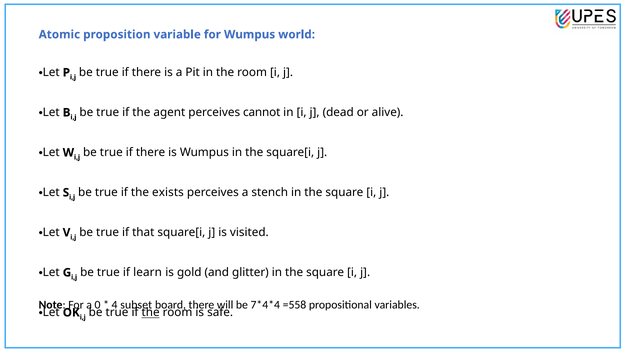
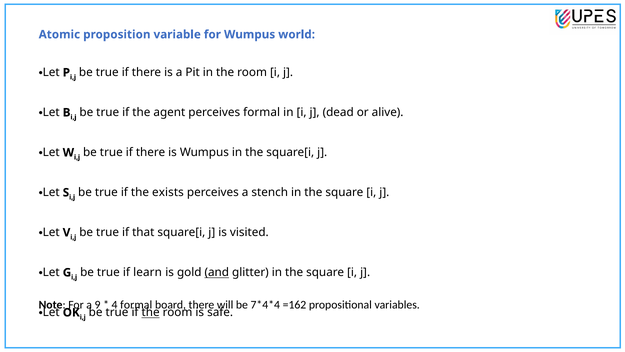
perceives cannot: cannot -> formal
and underline: none -> present
0: 0 -> 9
4 subset: subset -> formal
=558: =558 -> =162
